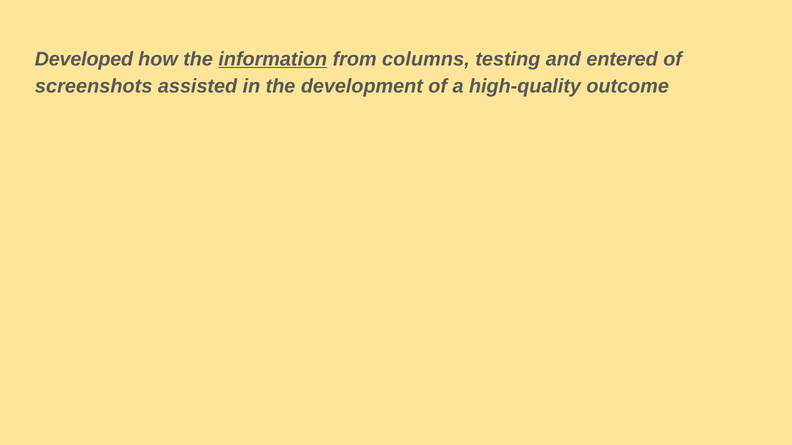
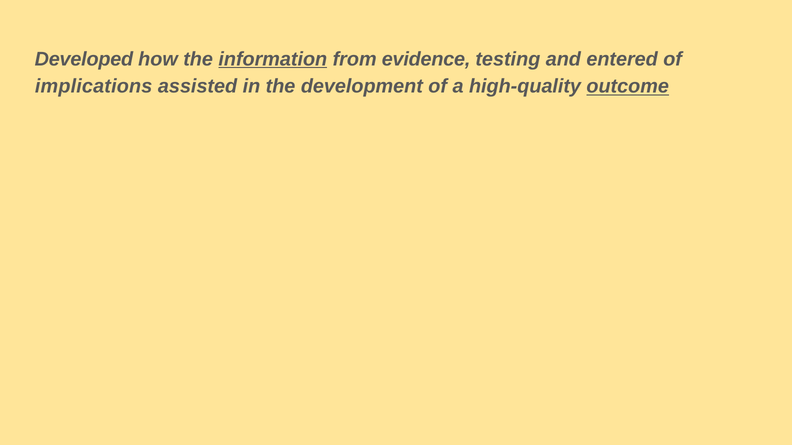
columns: columns -> evidence
screenshots: screenshots -> implications
outcome underline: none -> present
